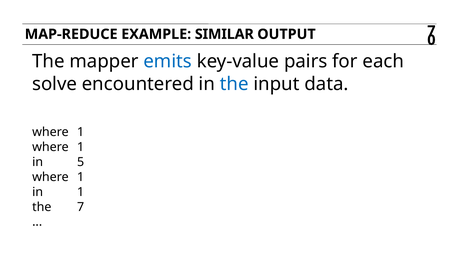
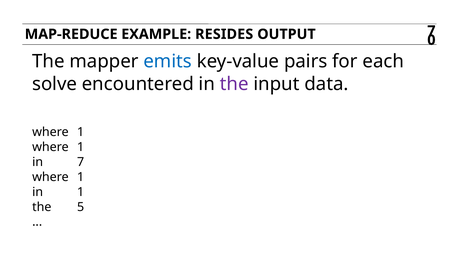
SIMILAR: SIMILAR -> RESIDES
the at (234, 84) colour: blue -> purple
in 5: 5 -> 7
the 7: 7 -> 5
